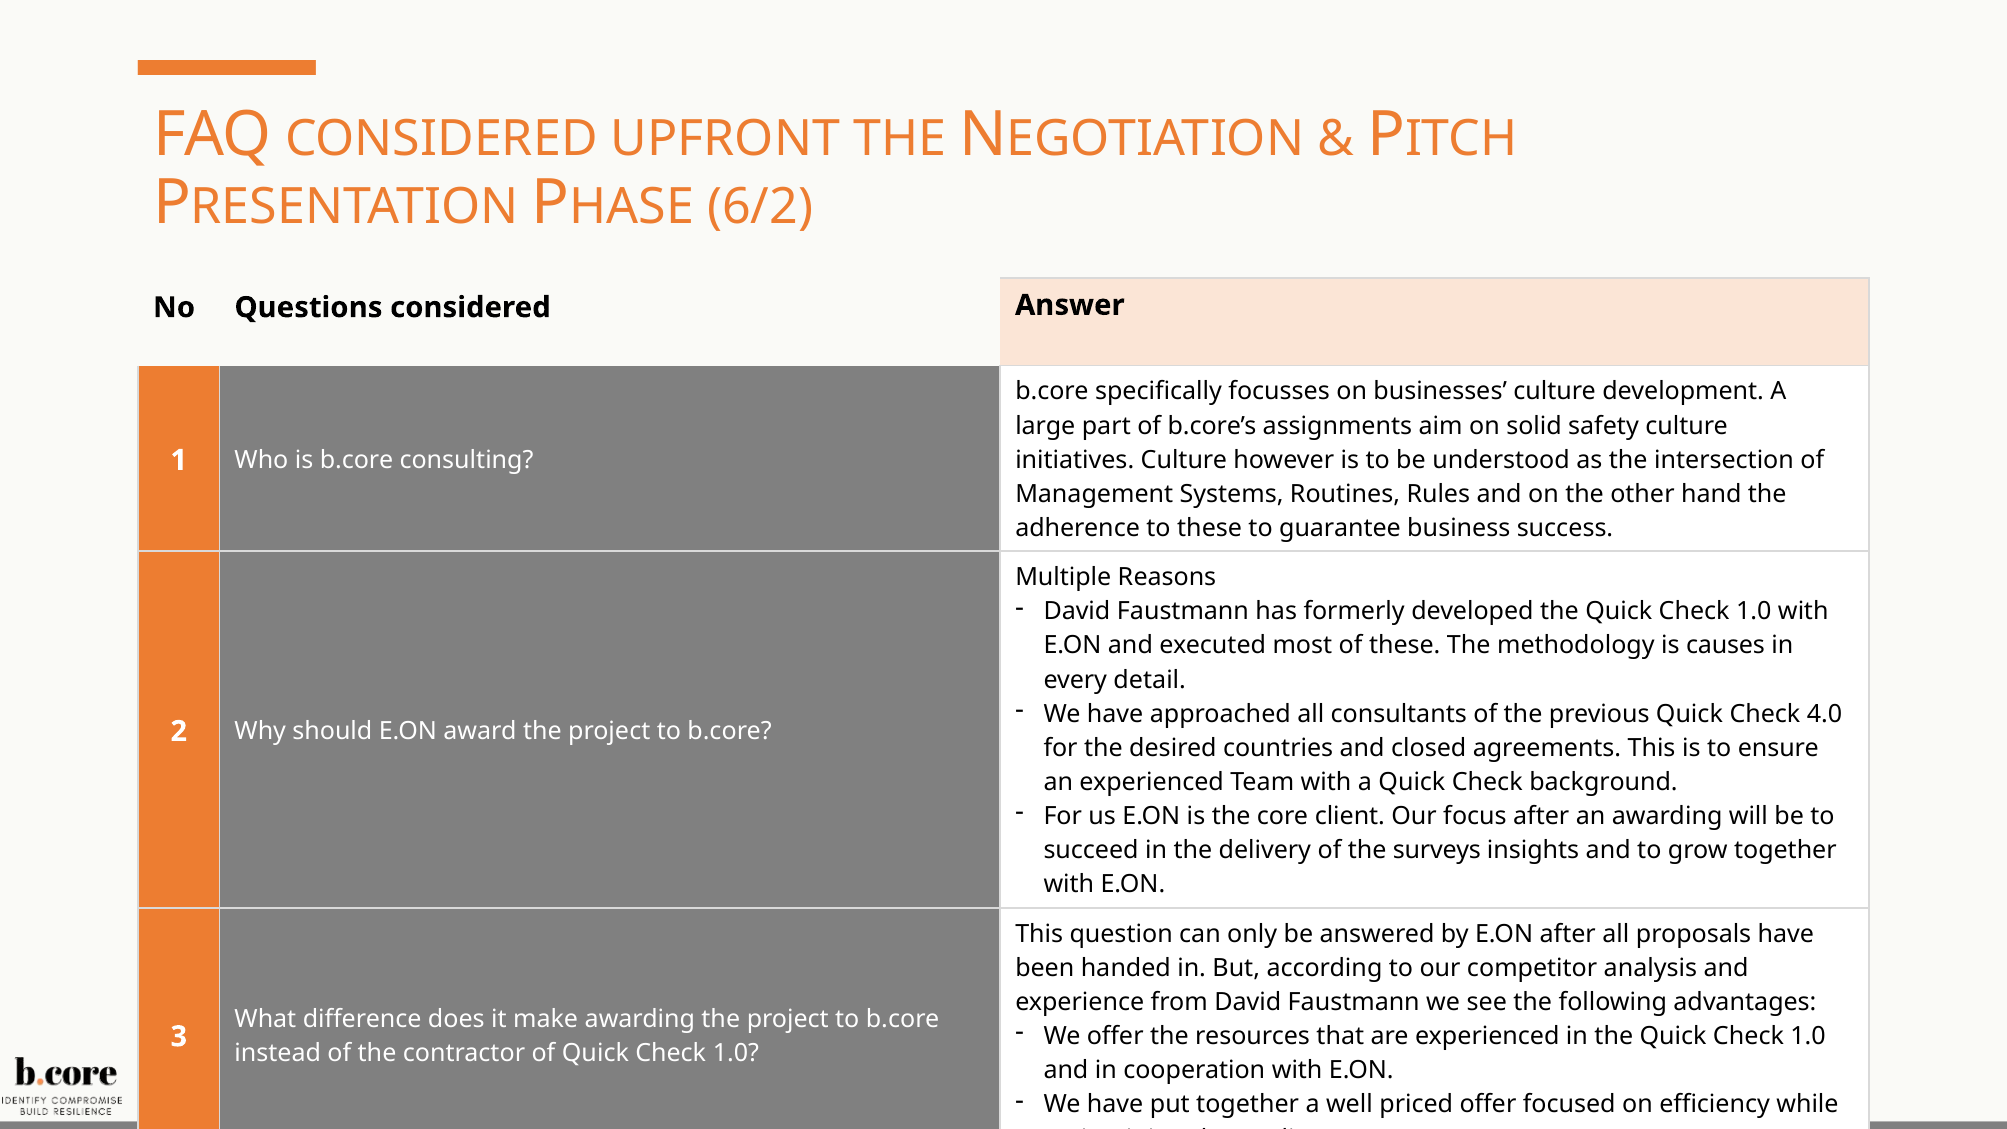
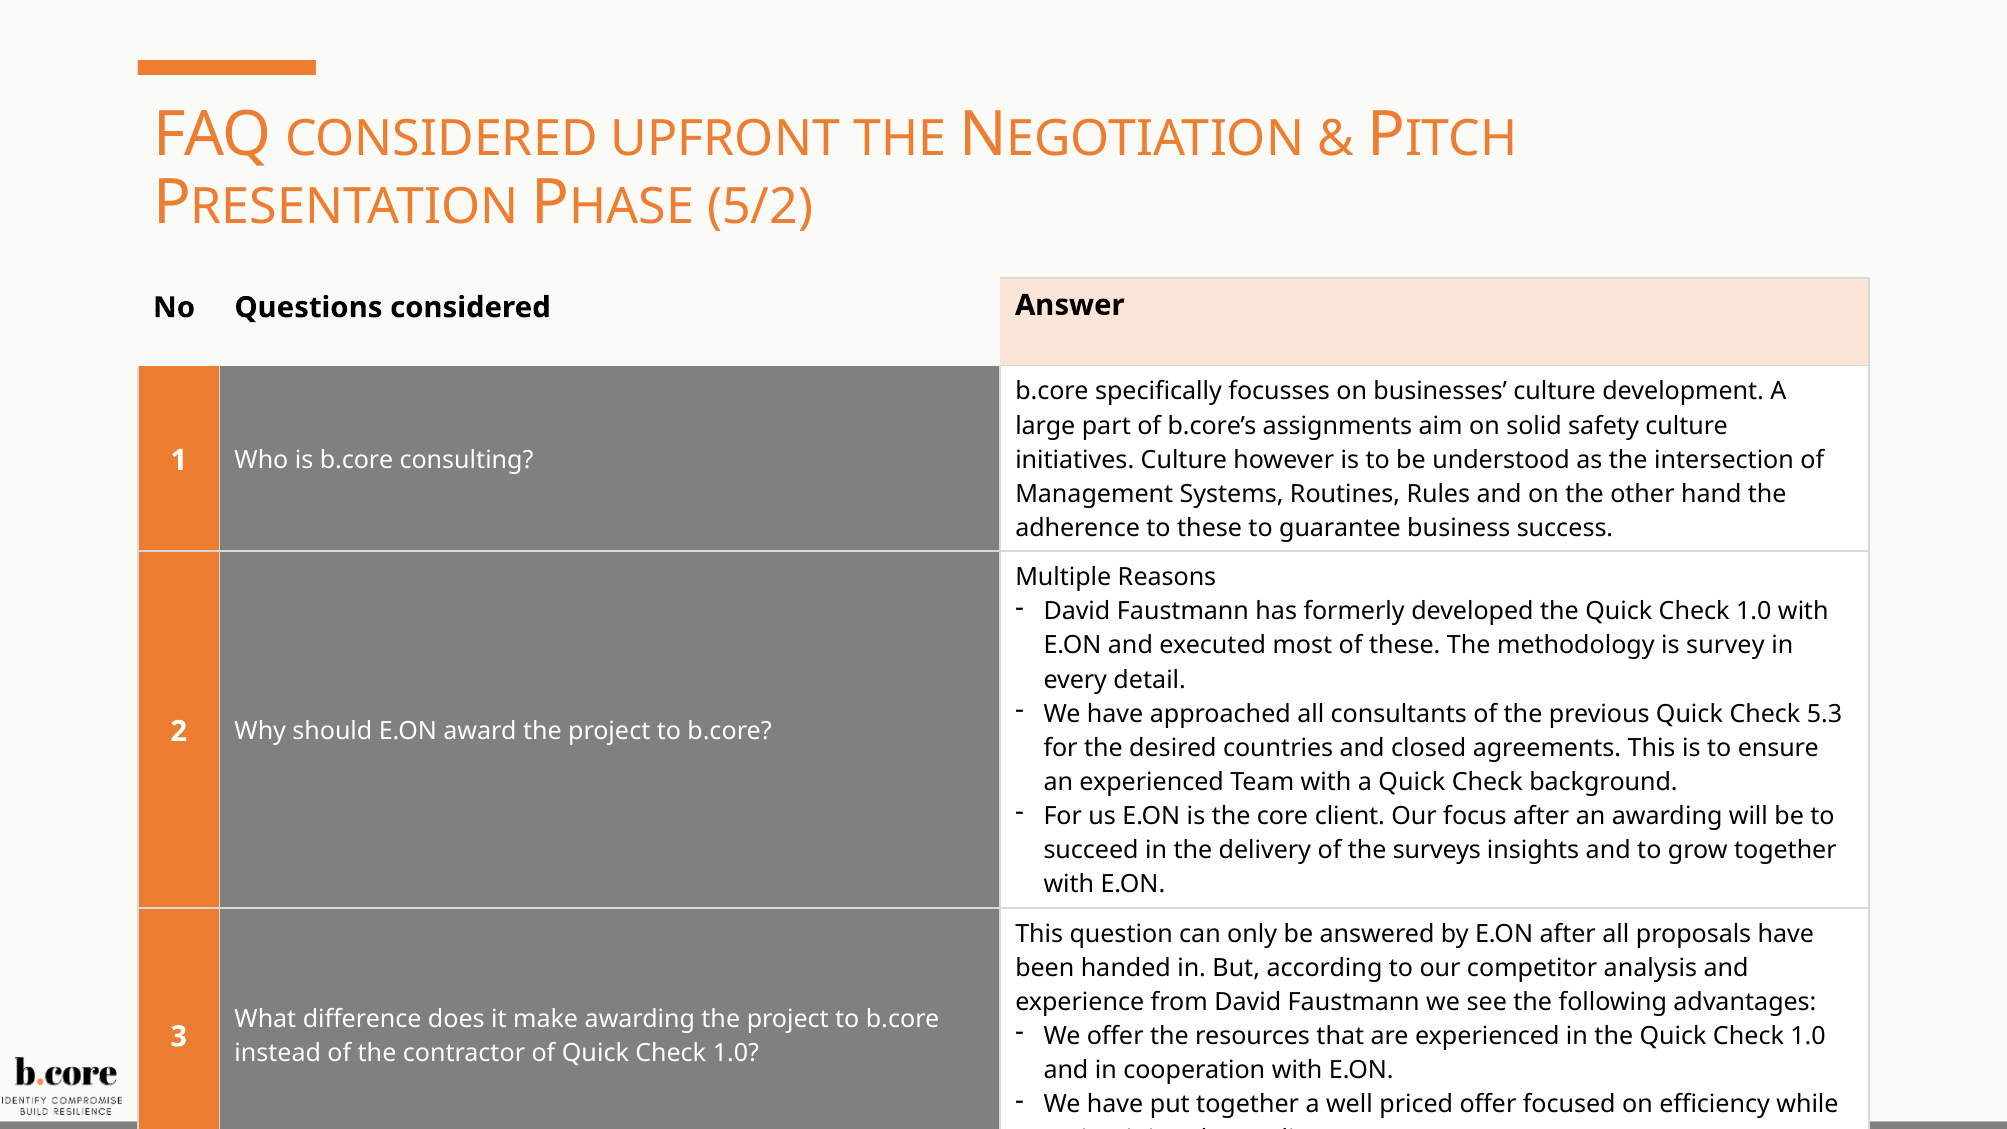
6/2: 6/2 -> 5/2
causes: causes -> survey
4.0: 4.0 -> 5.3
